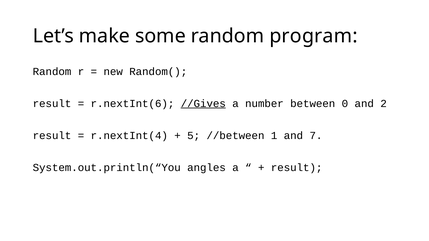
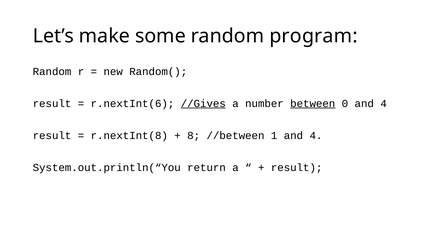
between underline: none -> present
0 and 2: 2 -> 4
r.nextInt(4: r.nextInt(4 -> r.nextInt(8
5: 5 -> 8
1 and 7: 7 -> 4
angles: angles -> return
